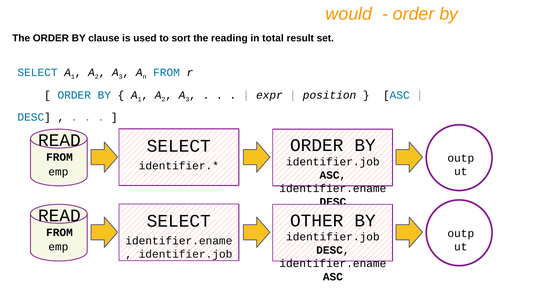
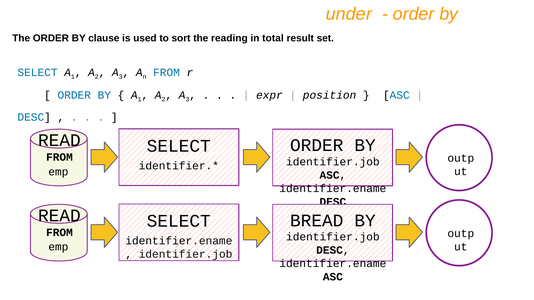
would: would -> under
OTHER: OTHER -> BREAD
